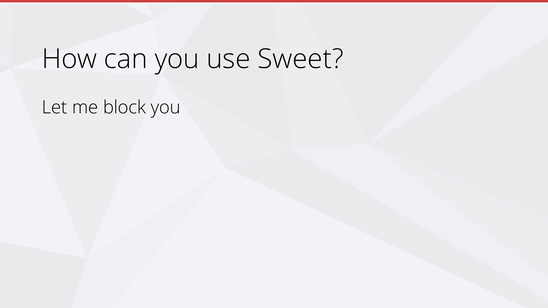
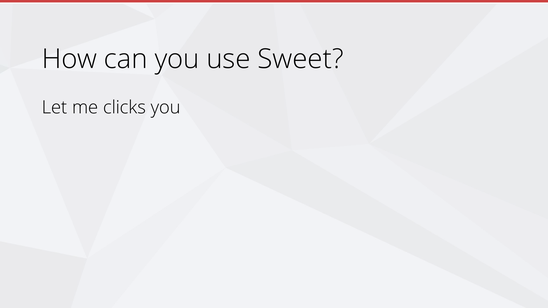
block: block -> clicks
